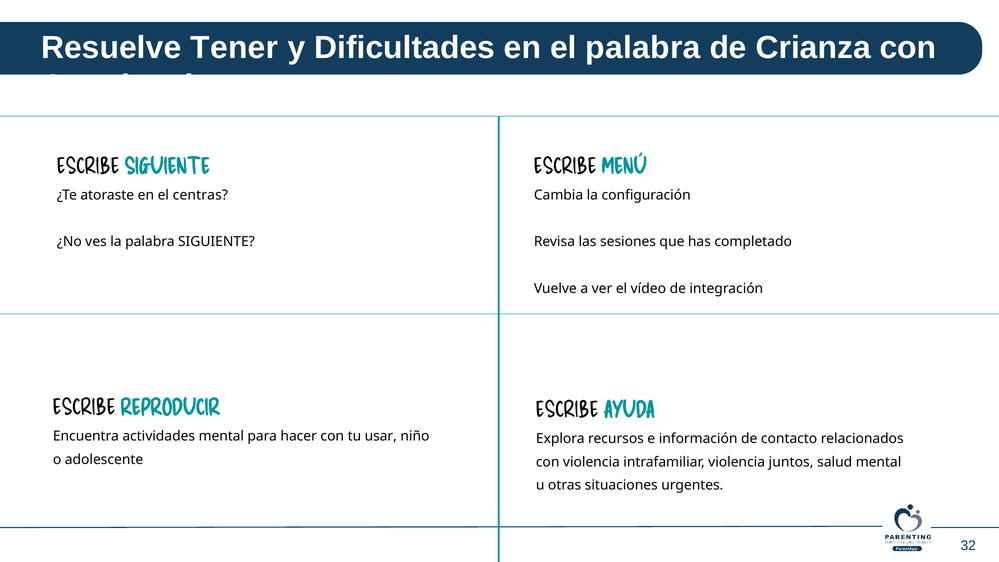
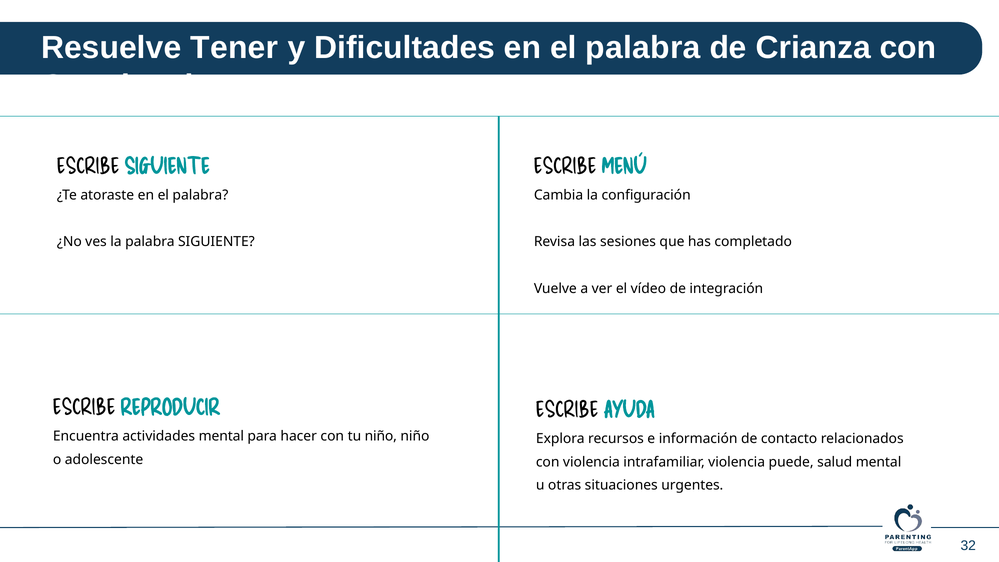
atoraste en el centras: centras -> palabra
tu usar: usar -> niño
juntos: juntos -> puede
